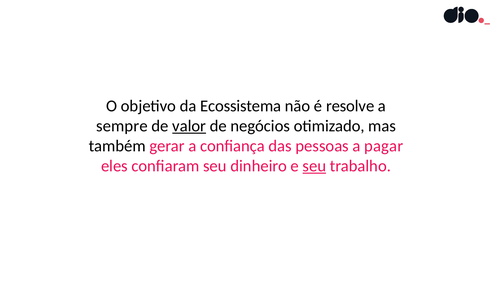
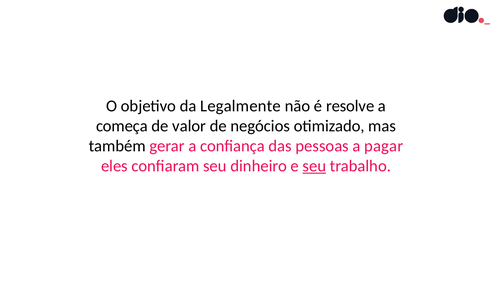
Ecossistema: Ecossistema -> Legalmente
sempre: sempre -> começa
valor underline: present -> none
